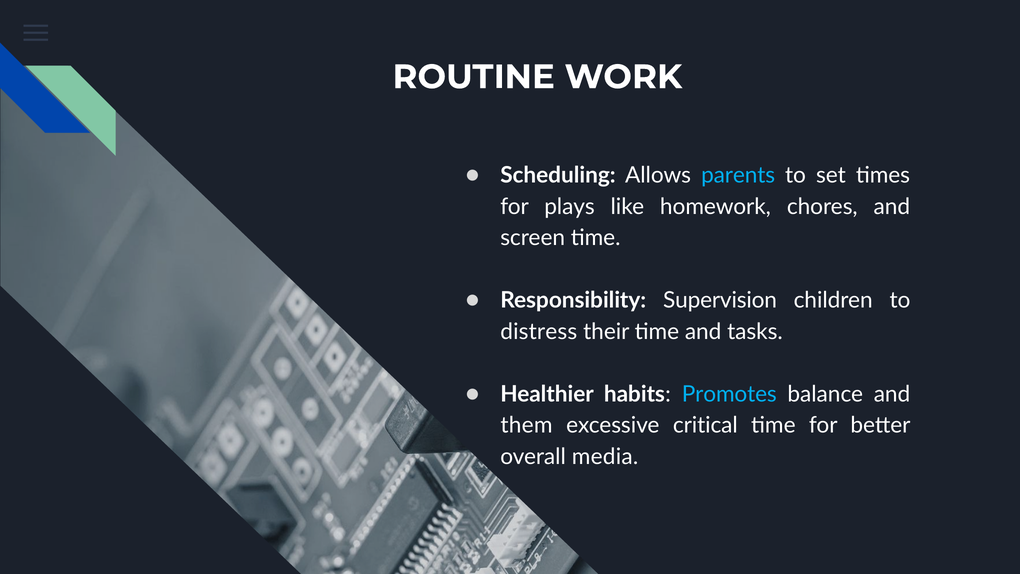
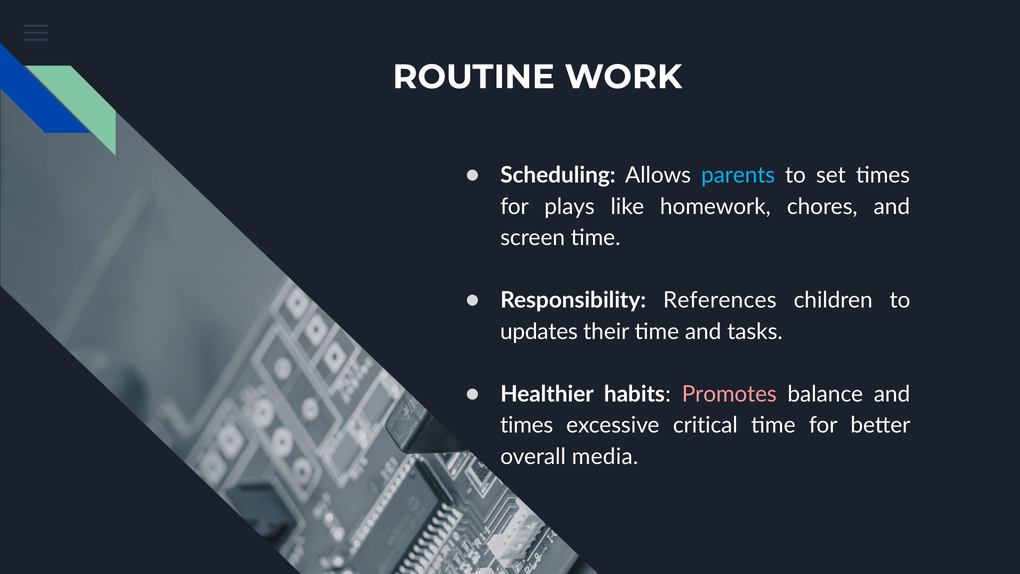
Supervision: Supervision -> References
distress: distress -> updates
Promotes colour: light blue -> pink
them at (526, 425): them -> times
